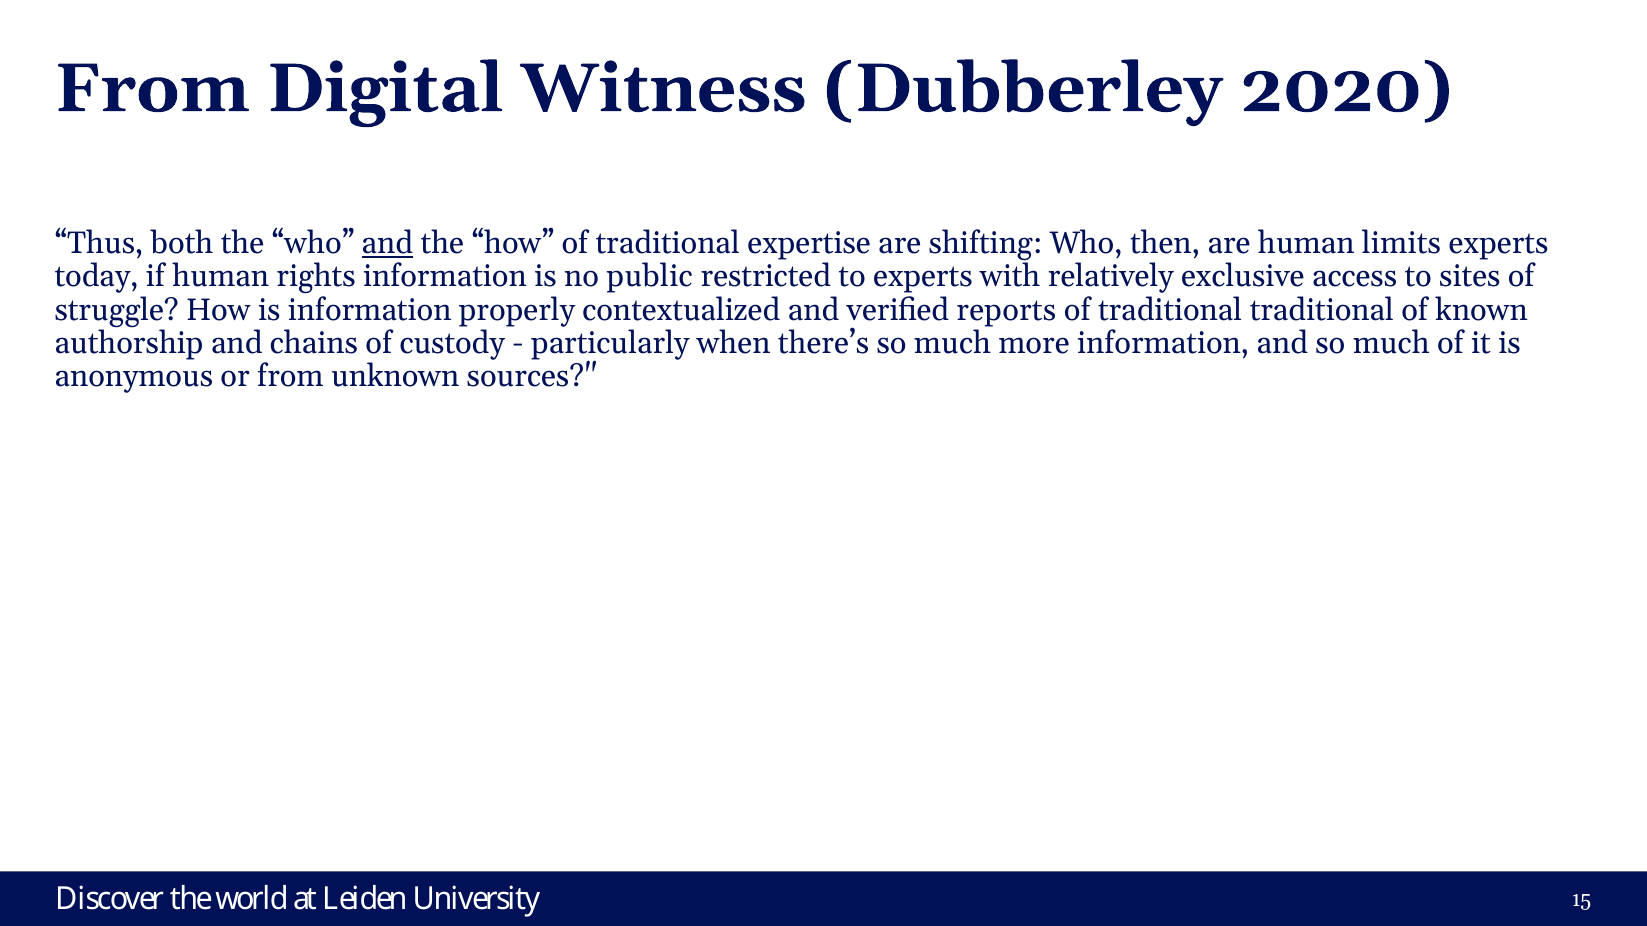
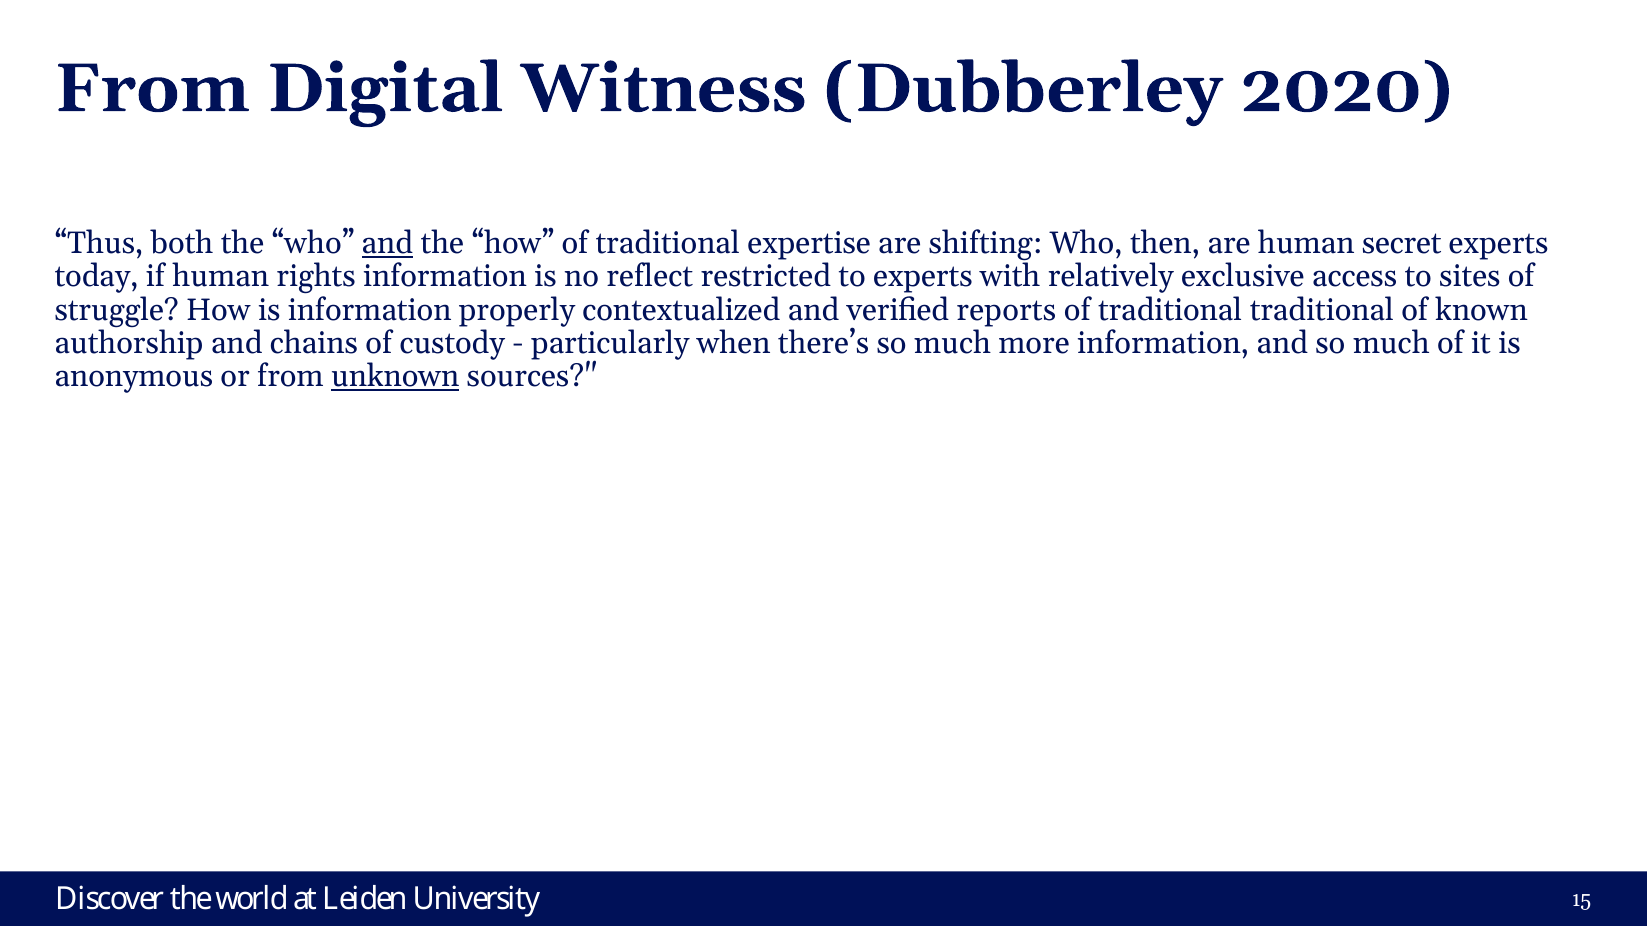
limits: limits -> secret
public: public -> reflect
unknown underline: none -> present
